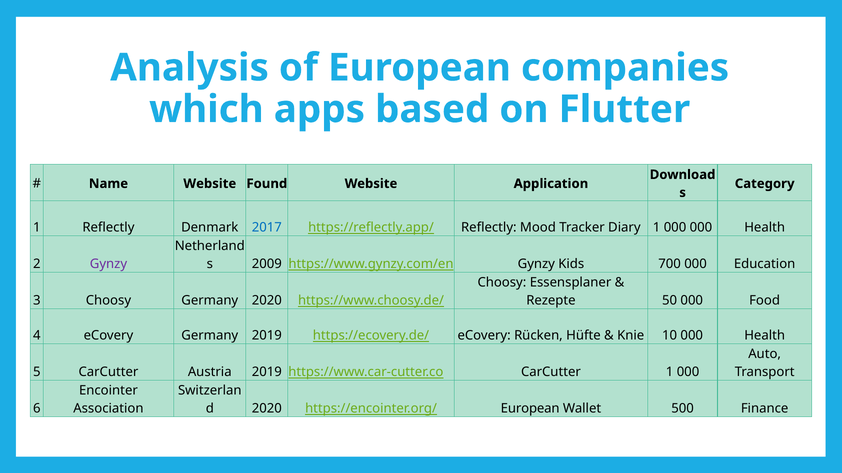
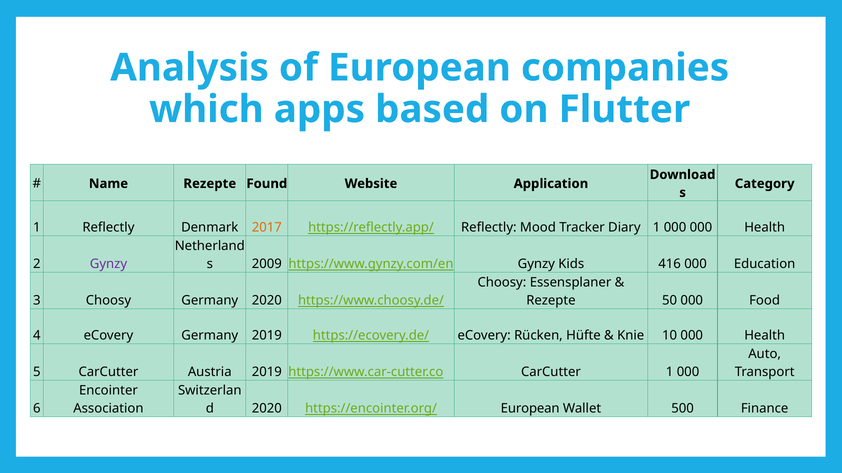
Name Website: Website -> Rezepte
2017 colour: blue -> orange
700: 700 -> 416
